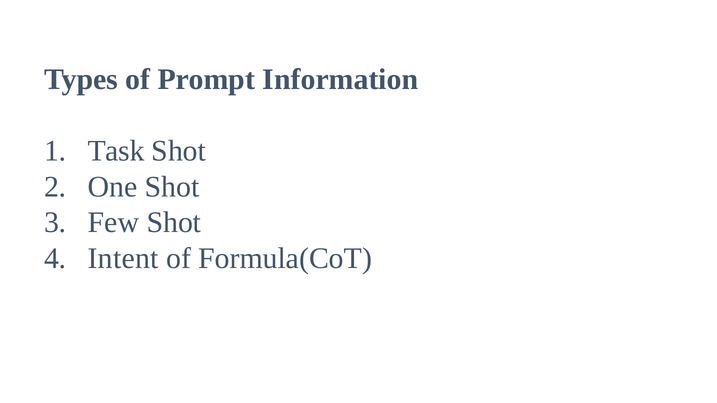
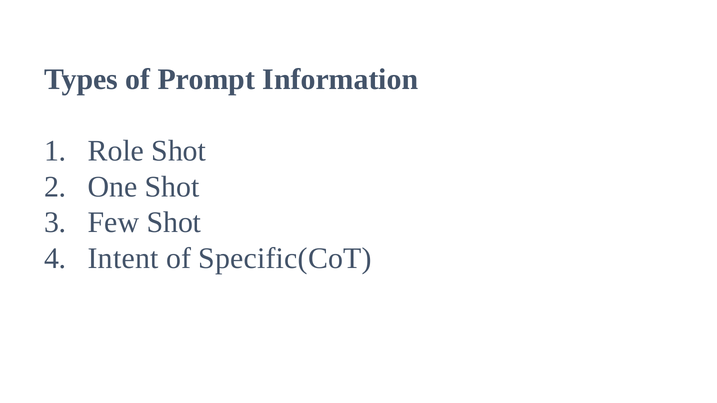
Task: Task -> Role
Formula(CoT: Formula(CoT -> Specific(CoT
